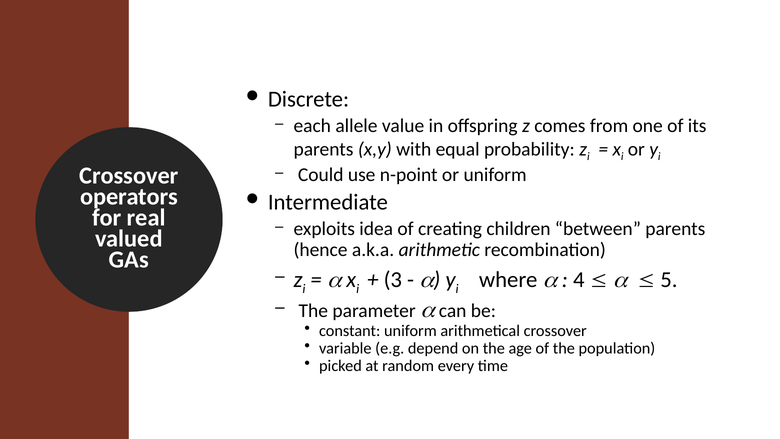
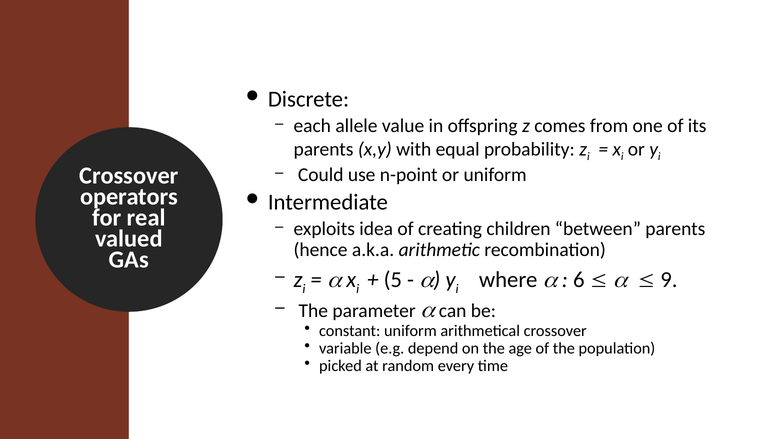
3: 3 -> 5
4: 4 -> 6
5: 5 -> 9
